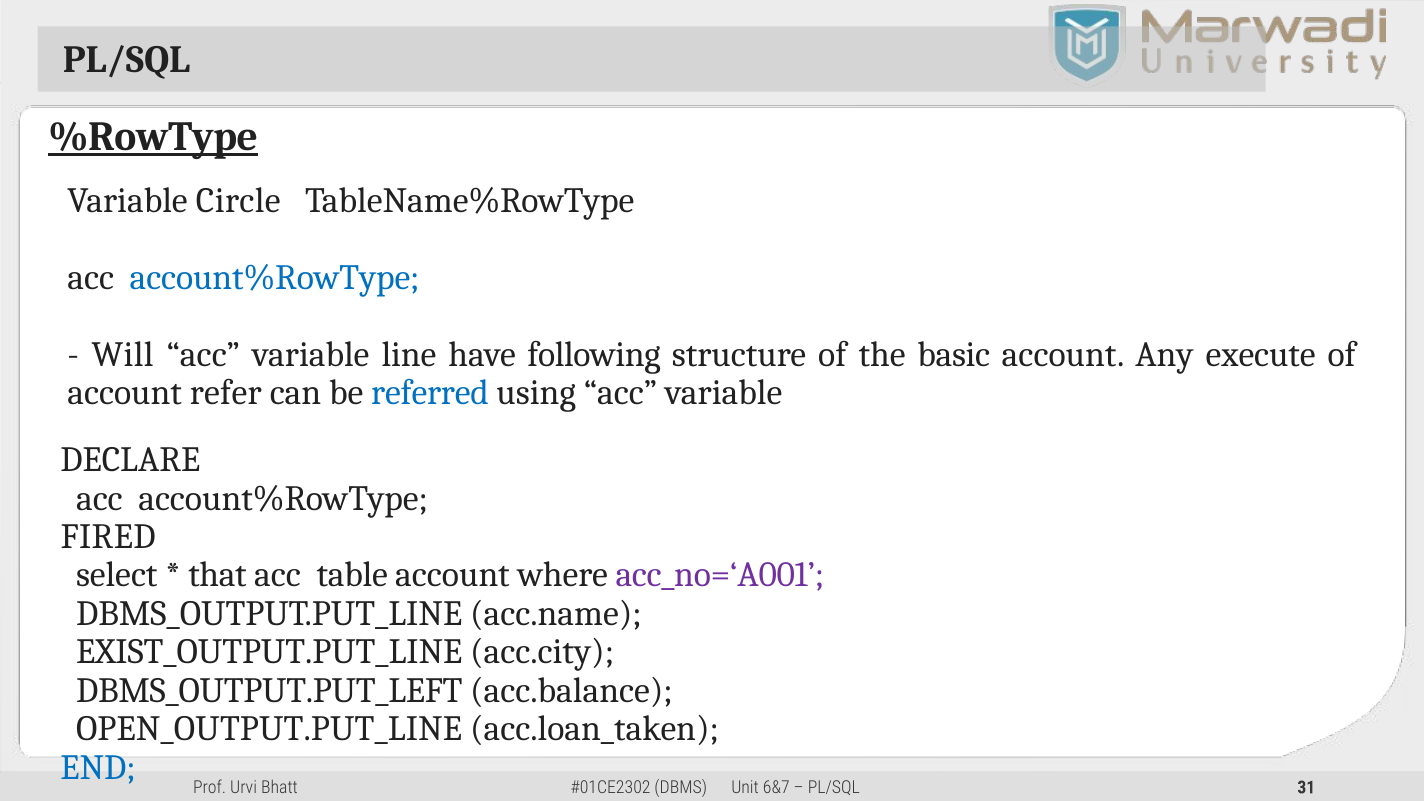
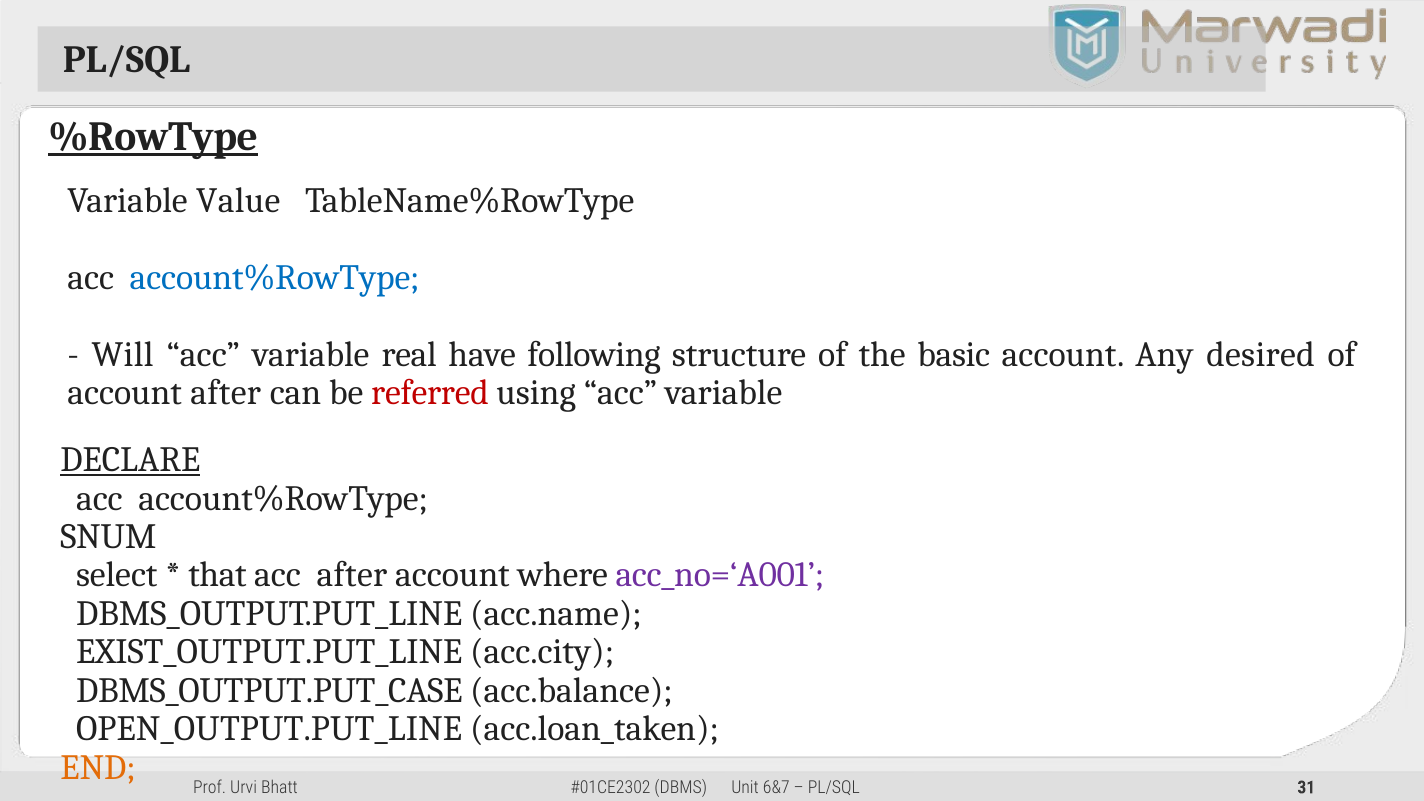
Circle: Circle -> Value
line: line -> real
execute: execute -> desired
account refer: refer -> after
referred colour: blue -> red
DECLARE underline: none -> present
FIRED: FIRED -> SNUM
acc table: table -> after
DBMS_OUTPUT.PUT_LEFT: DBMS_OUTPUT.PUT_LEFT -> DBMS_OUTPUT.PUT_CASE
END colour: blue -> orange
